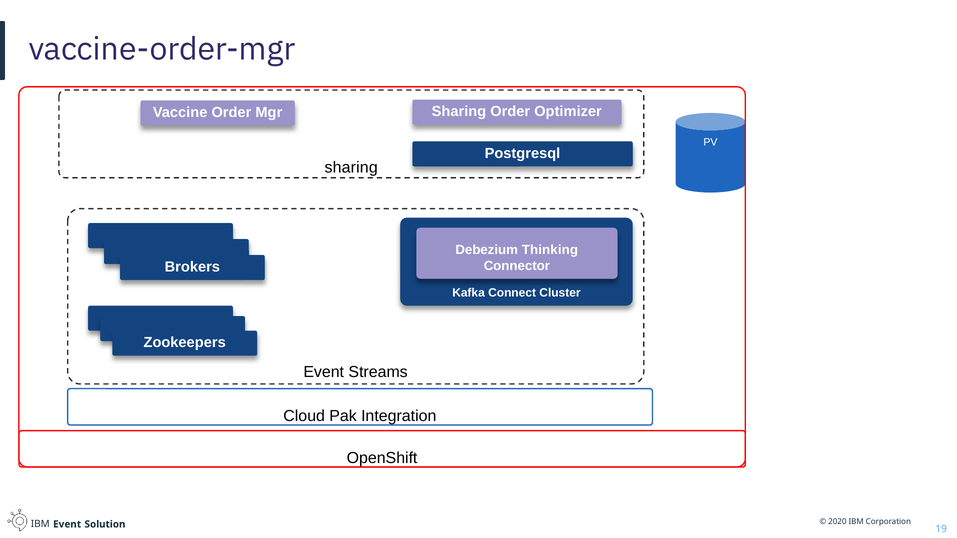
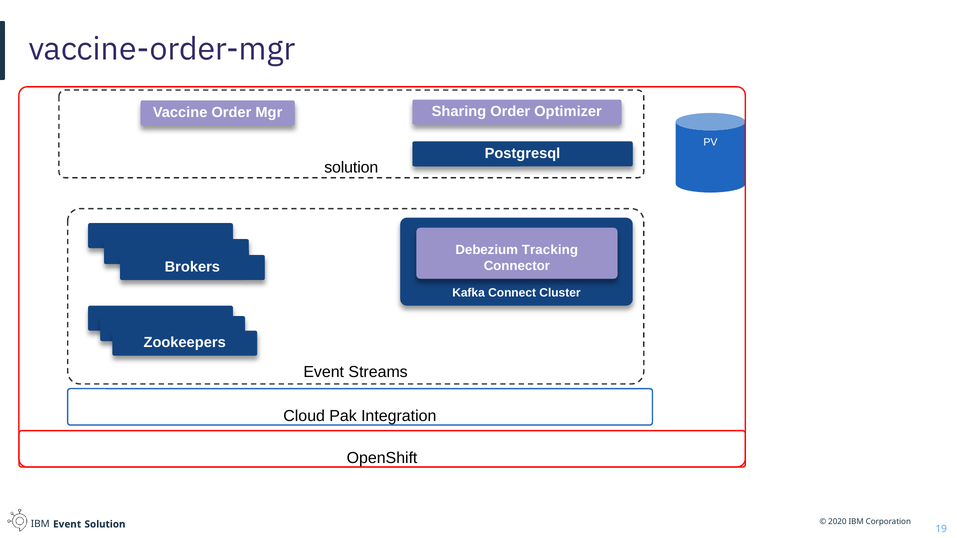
sharing at (351, 168): sharing -> solution
Thinking: Thinking -> Tracking
